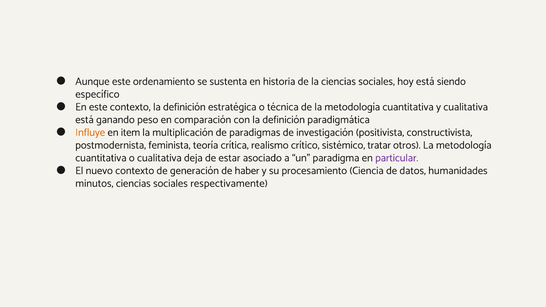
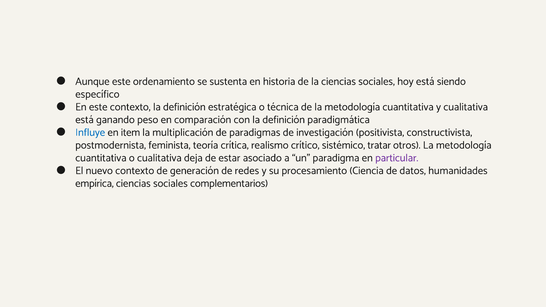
Influye colour: orange -> blue
haber: haber -> redes
minutos: minutos -> empírica
respectivamente: respectivamente -> complementarios
